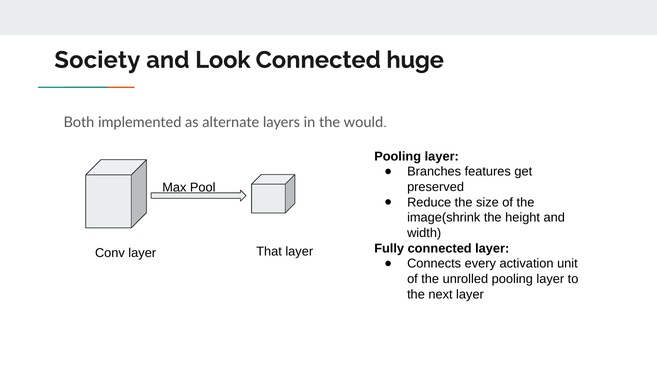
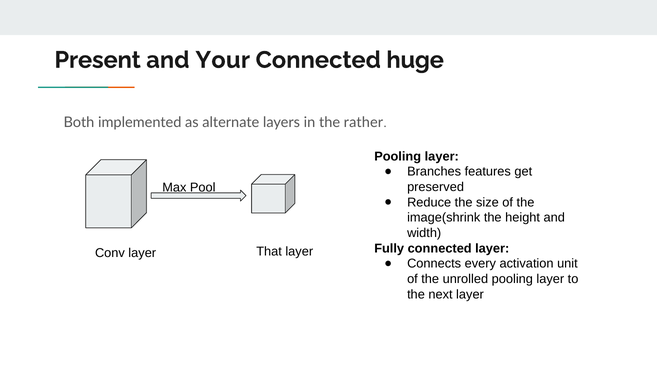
Society: Society -> Present
Look: Look -> Your
would: would -> rather
